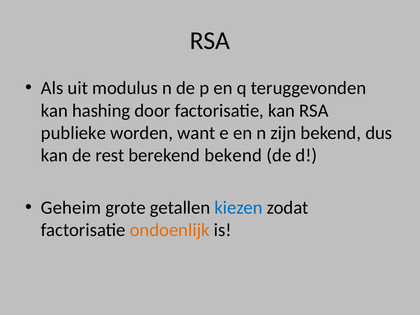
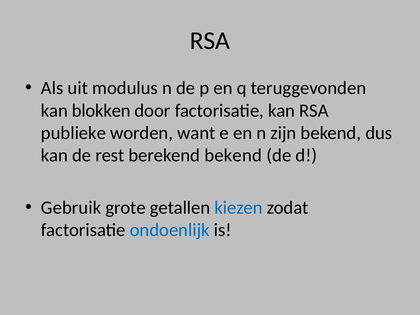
hashing: hashing -> blokken
Geheim: Geheim -> Gebruik
ondoenlijk colour: orange -> blue
